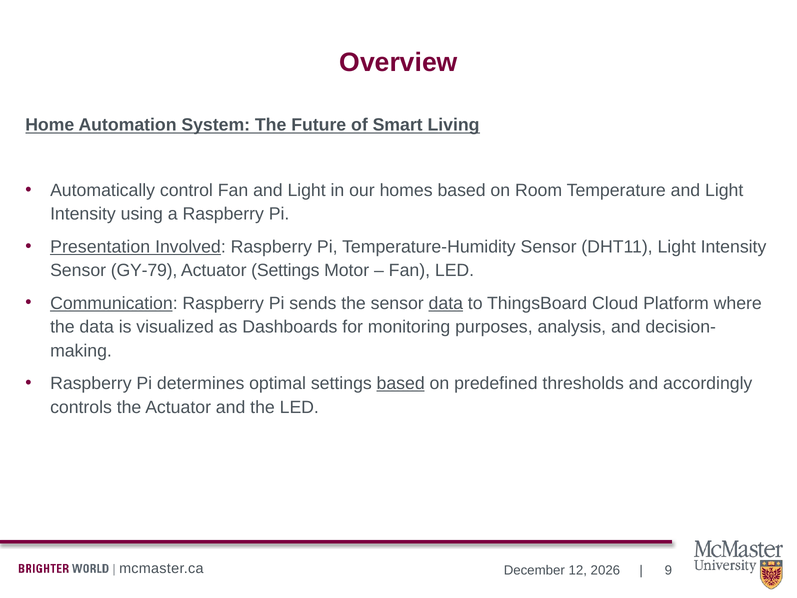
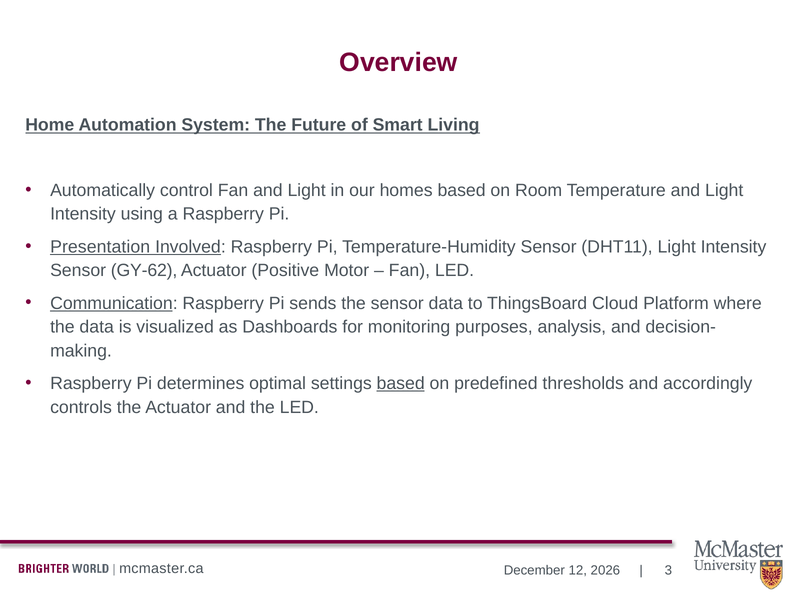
GY-79: GY-79 -> GY-62
Actuator Settings: Settings -> Positive
data at (446, 303) underline: present -> none
9: 9 -> 3
